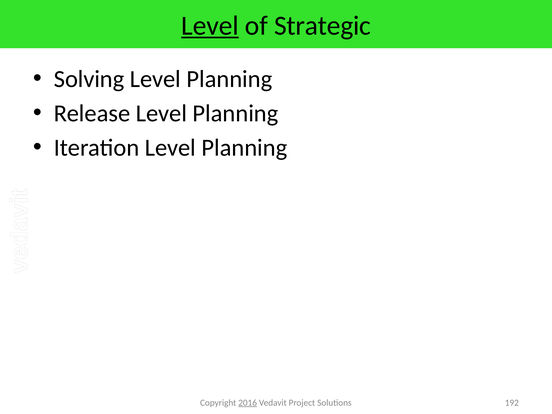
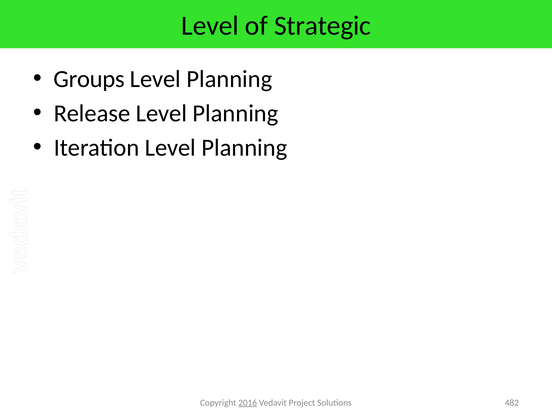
Level at (210, 26) underline: present -> none
Solving: Solving -> Groups
192: 192 -> 482
